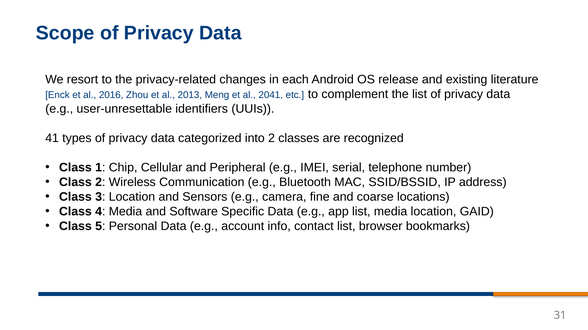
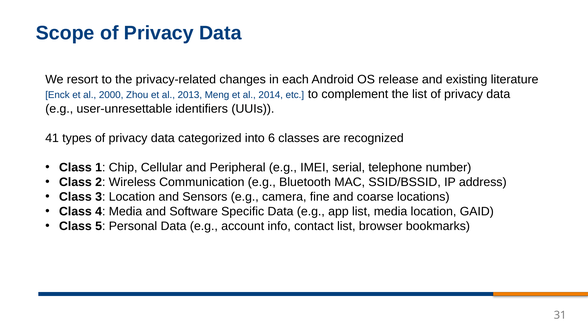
2016: 2016 -> 2000
2041: 2041 -> 2014
into 2: 2 -> 6
